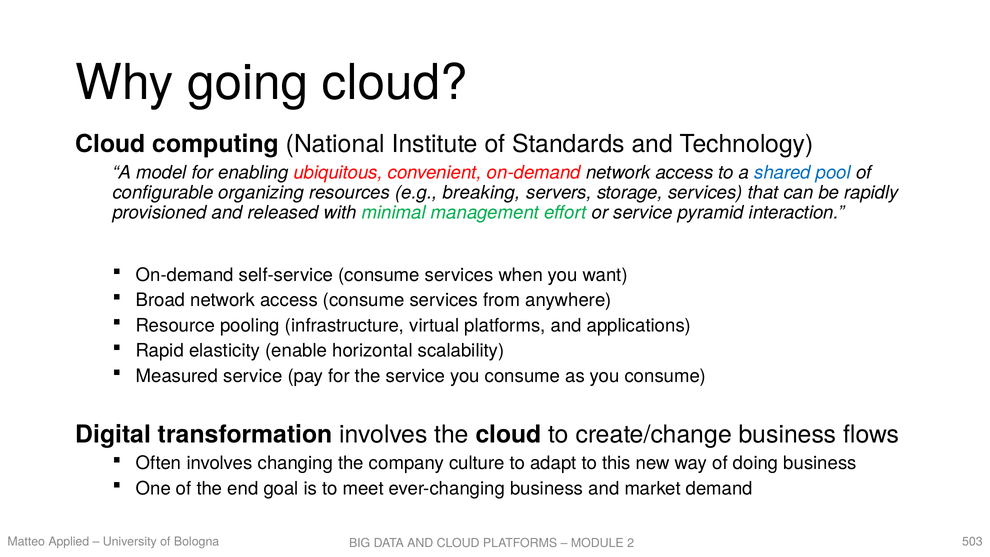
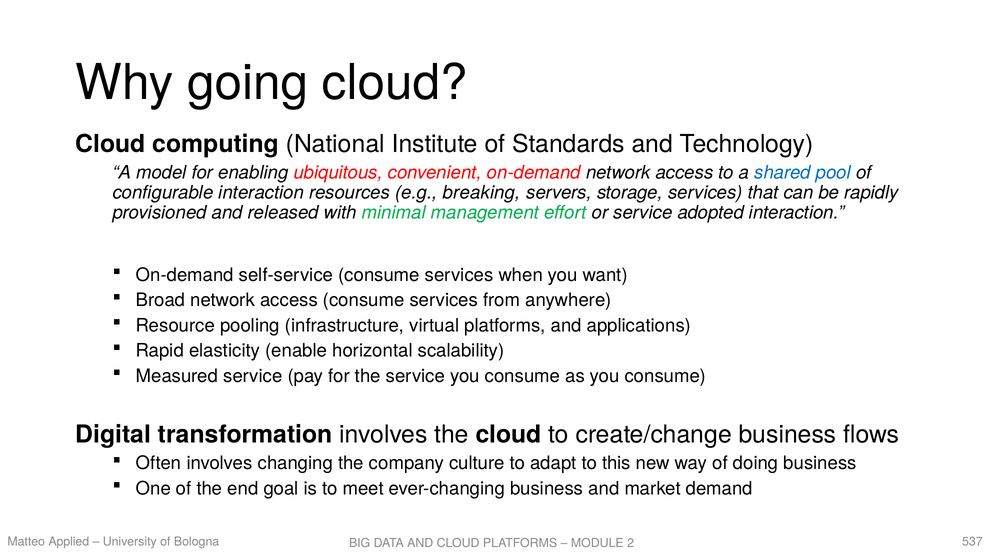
configurable organizing: organizing -> interaction
pyramid: pyramid -> adopted
503: 503 -> 537
